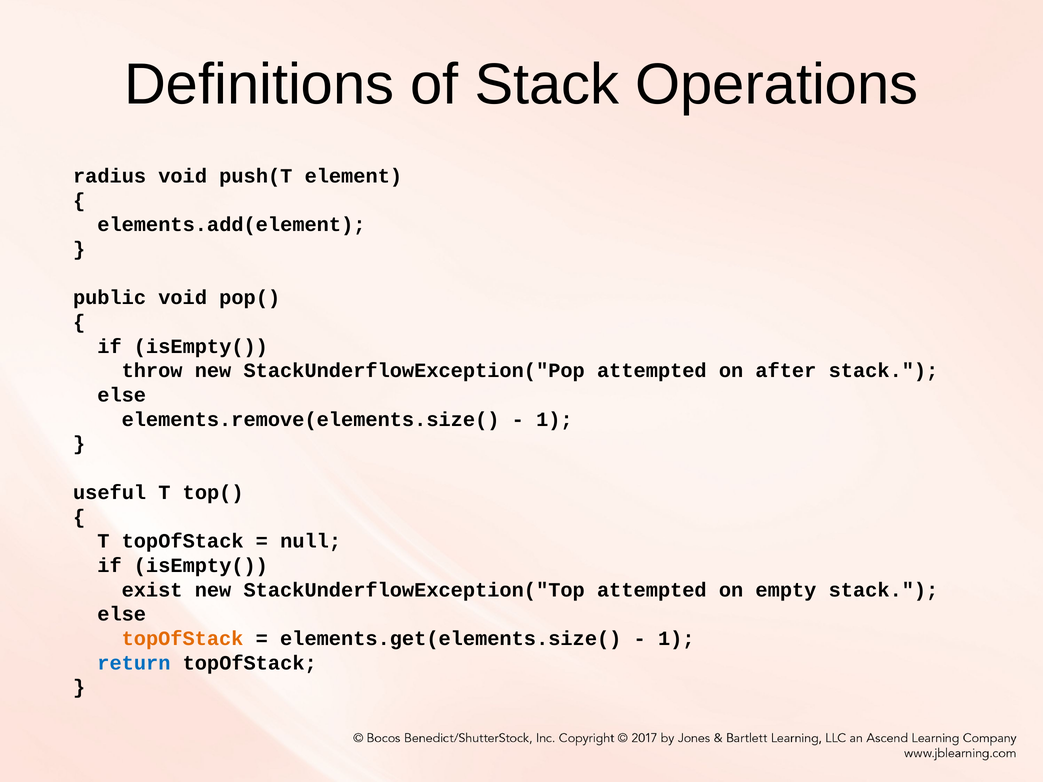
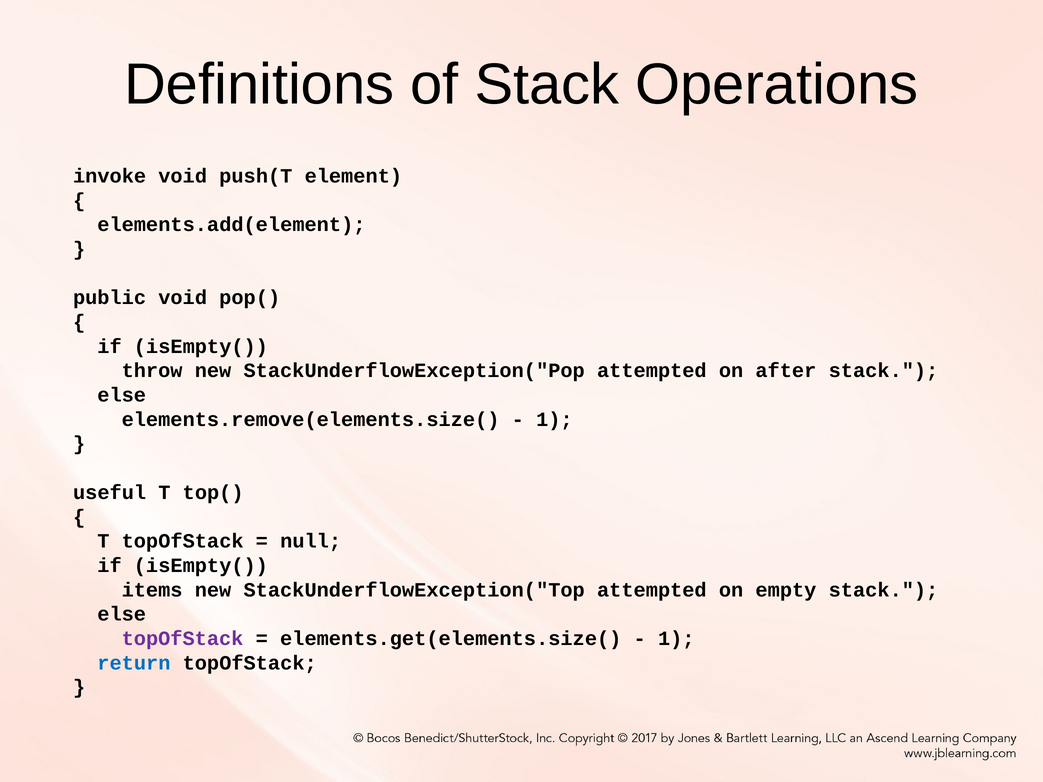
radius: radius -> invoke
exist: exist -> items
topOfStack at (183, 639) colour: orange -> purple
